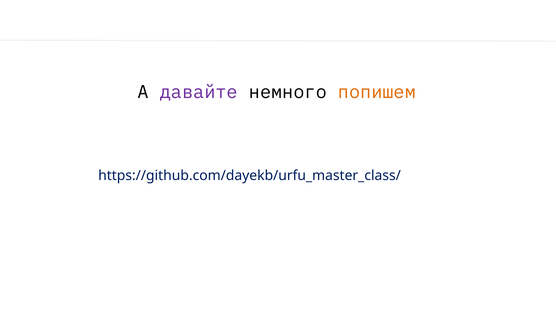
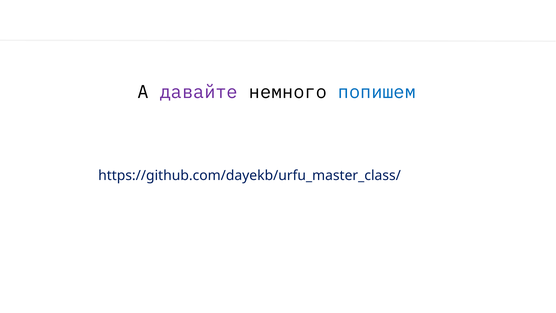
попишем colour: orange -> blue
